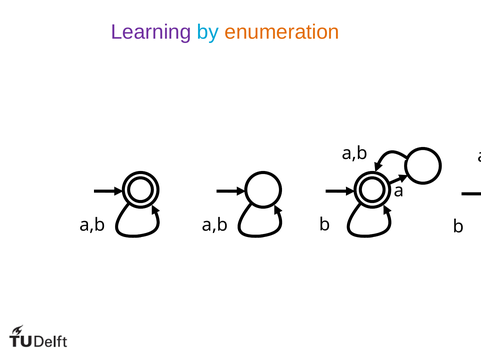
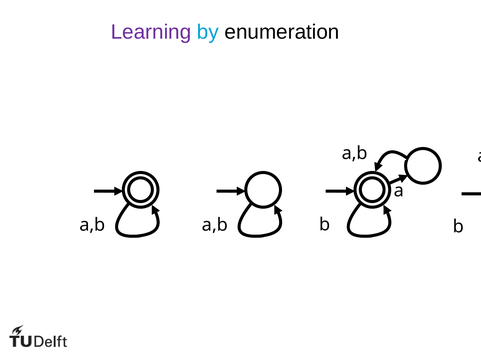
enumeration colour: orange -> black
